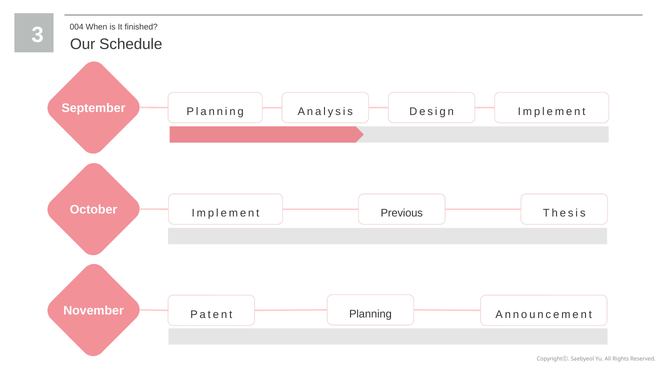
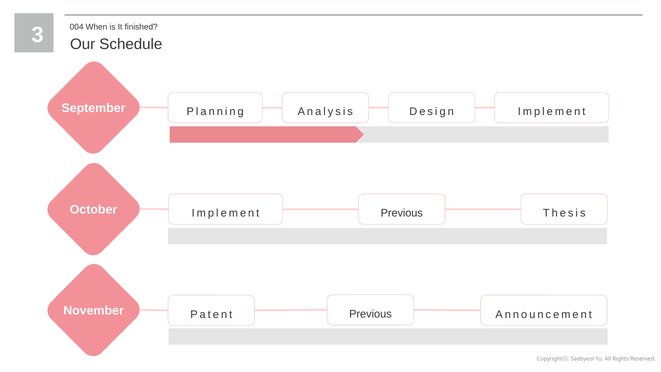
Patent Planning: Planning -> Previous
